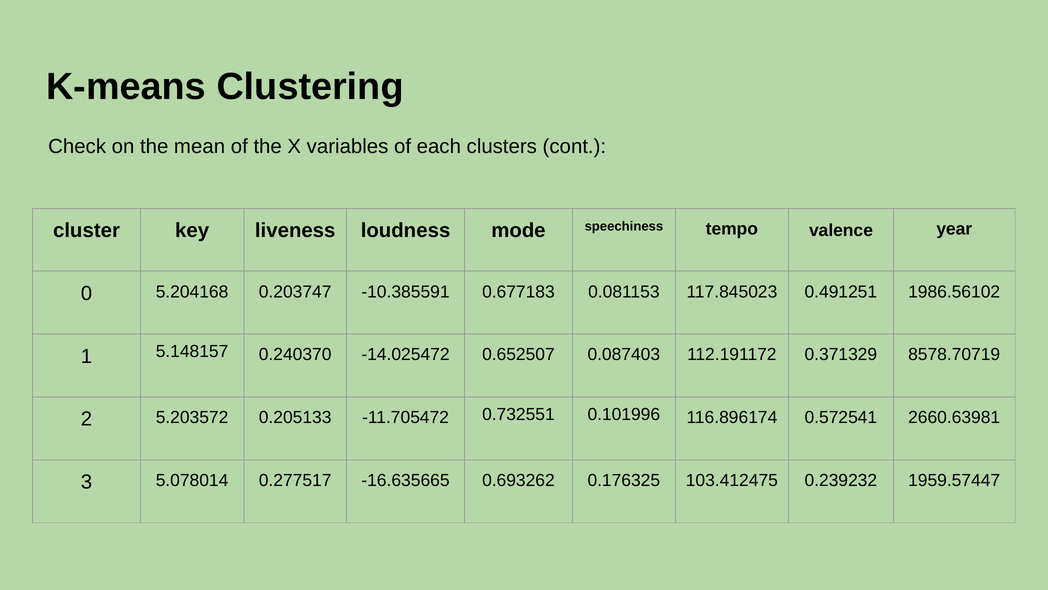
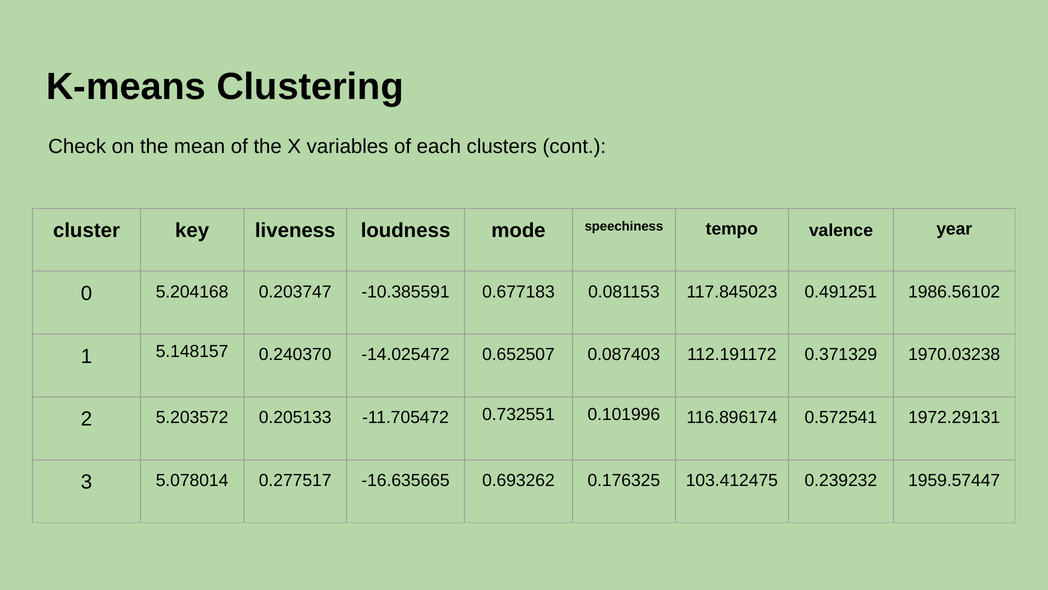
8578.70719: 8578.70719 -> 1970.03238
2660.63981: 2660.63981 -> 1972.29131
